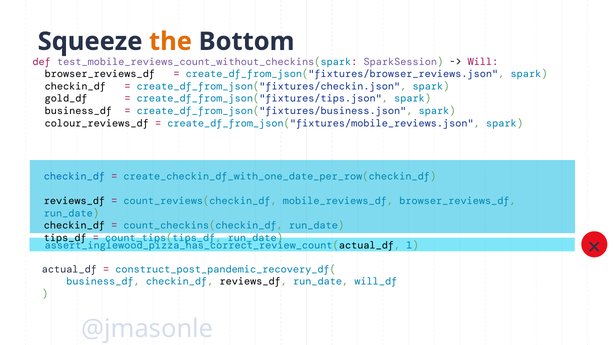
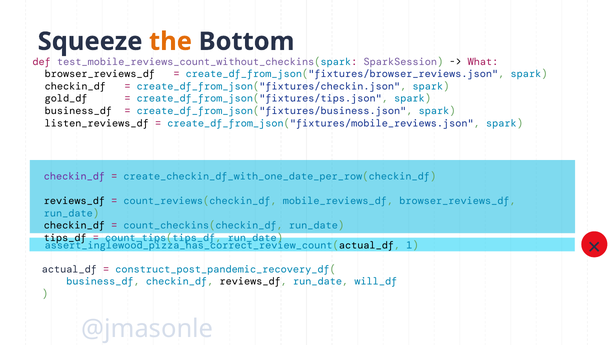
Will: Will -> What
colour_reviews_df: colour_reviews_df -> listen_reviews_df
checkin_df at (74, 176) colour: blue -> purple
